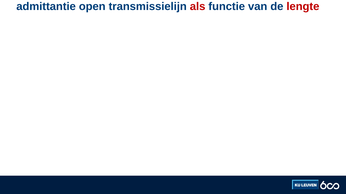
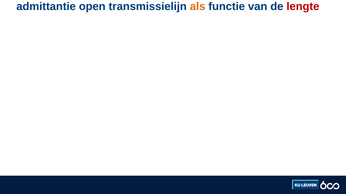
als colour: red -> orange
